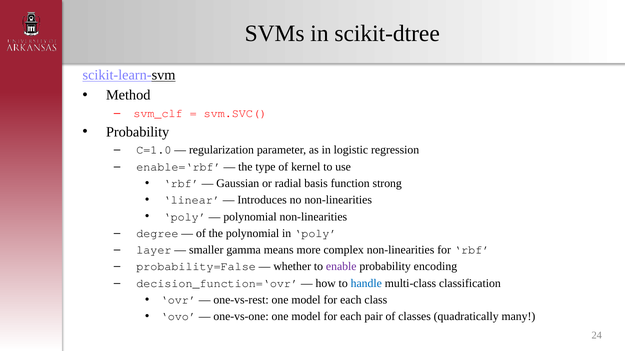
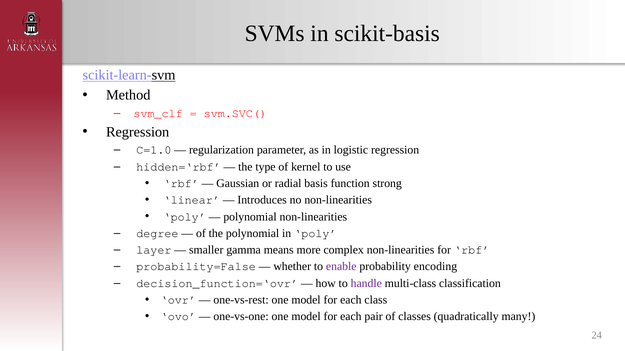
scikit-dtree: scikit-dtree -> scikit-basis
Probability at (138, 132): Probability -> Regression
enable=‘rbf: enable=‘rbf -> hidden=‘rbf
handle colour: blue -> purple
